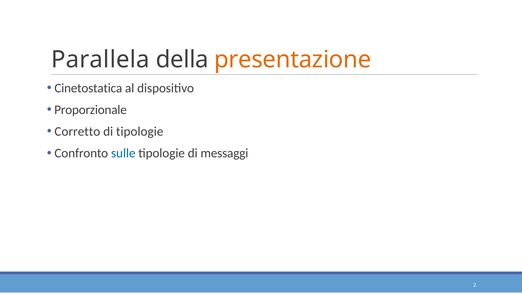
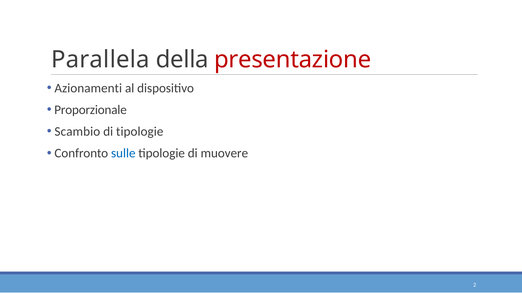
presentazione colour: orange -> red
Cinetostatica: Cinetostatica -> Azionamenti
Corretto: Corretto -> Scambio
messaggi: messaggi -> muovere
